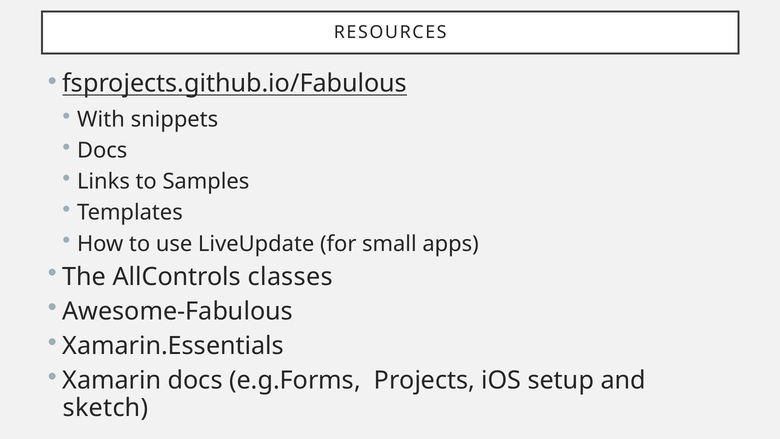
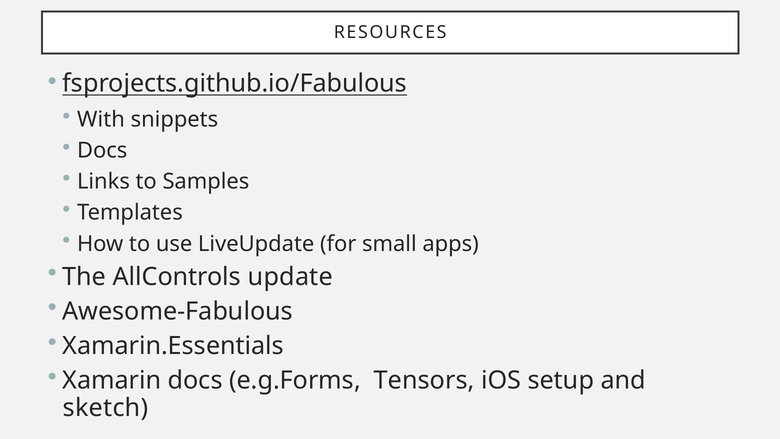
classes: classes -> update
Projects: Projects -> Tensors
